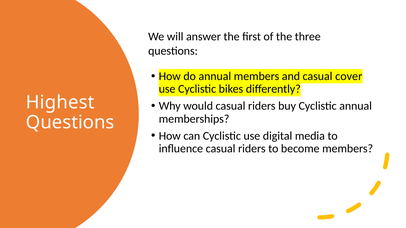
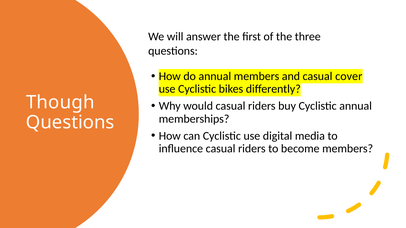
Highest: Highest -> Though
